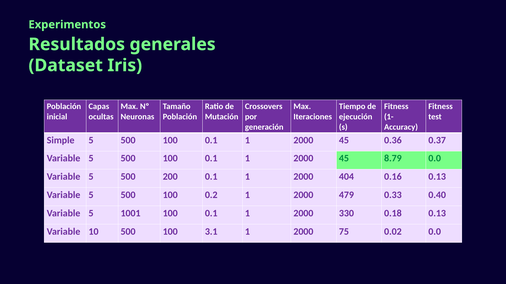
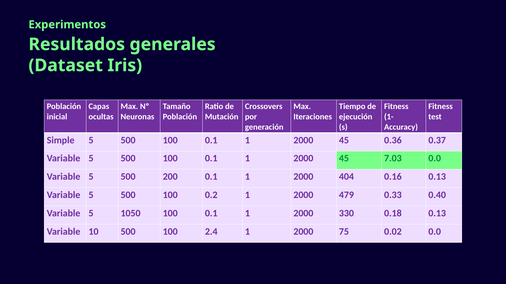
8.79: 8.79 -> 7.03
1001: 1001 -> 1050
3.1: 3.1 -> 2.4
